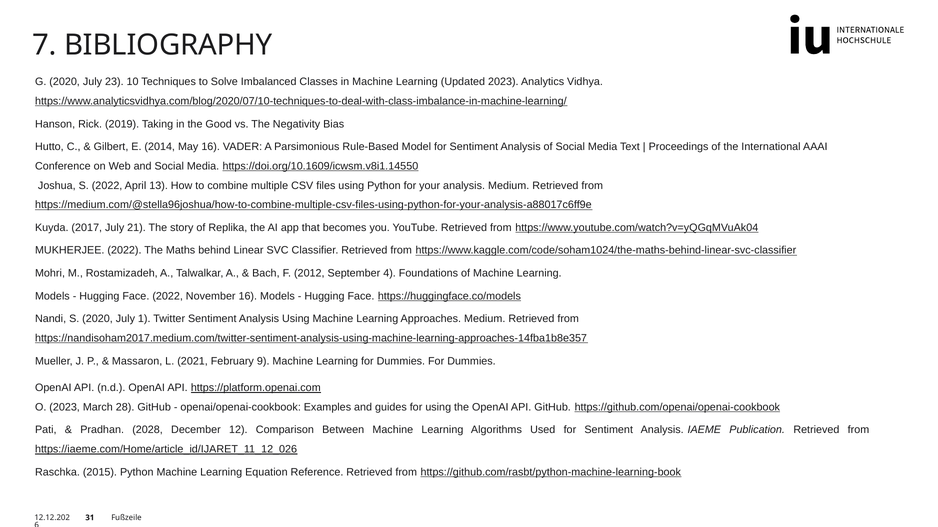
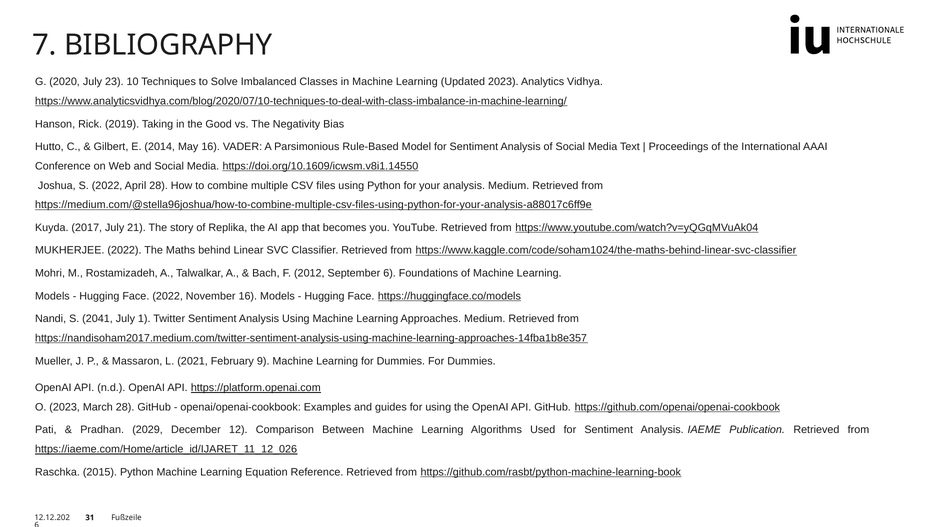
April 13: 13 -> 28
September 4: 4 -> 6
S 2020: 2020 -> 2041
2028: 2028 -> 2029
